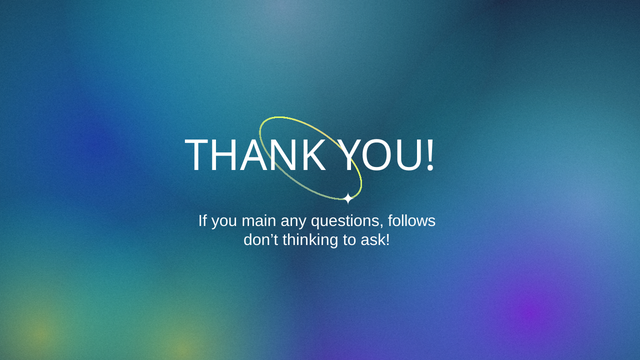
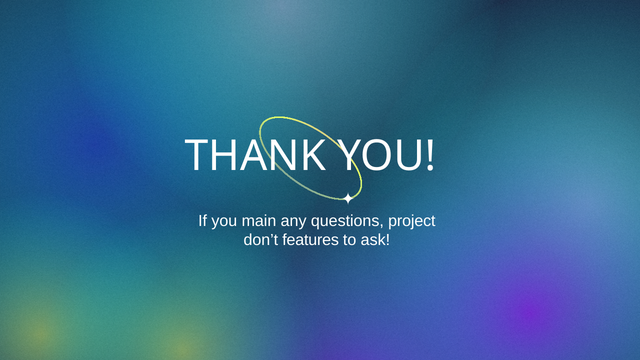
follows: follows -> project
thinking: thinking -> features
